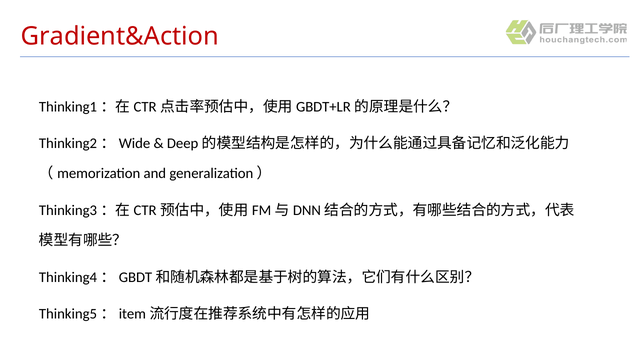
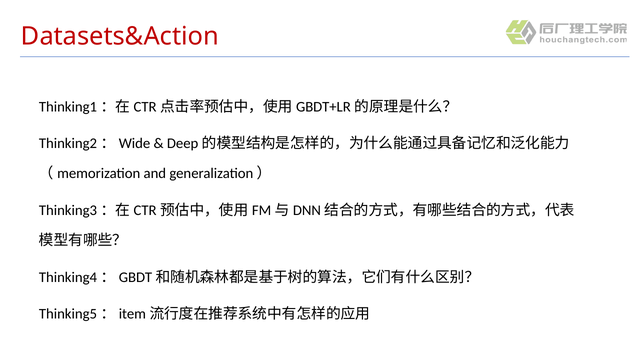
Gradient&Action: Gradient&Action -> Datasets&Action
